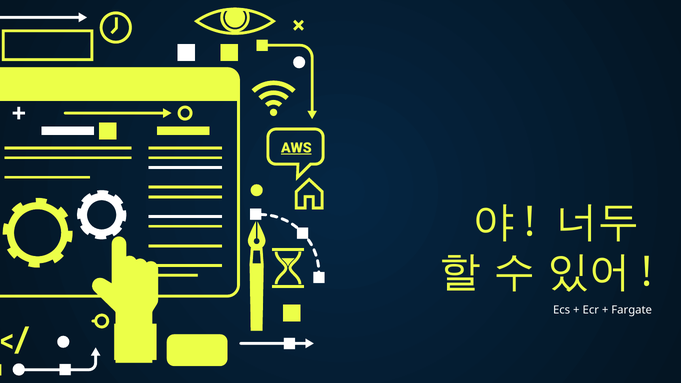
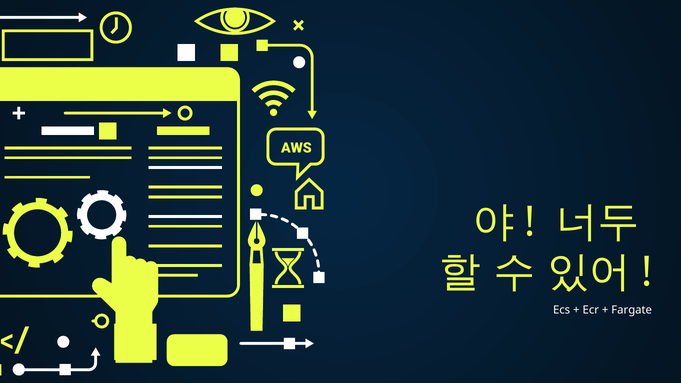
AWS underline: present -> none
